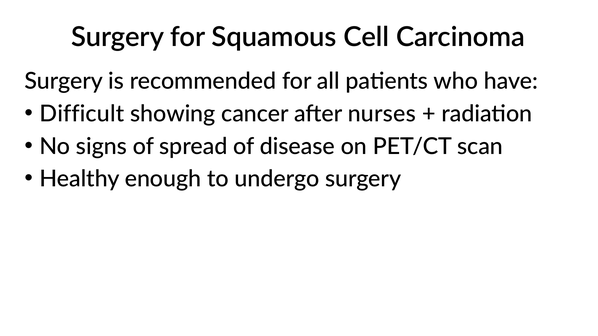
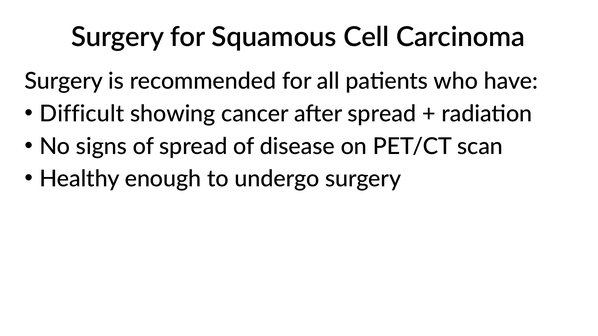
after nurses: nurses -> spread
